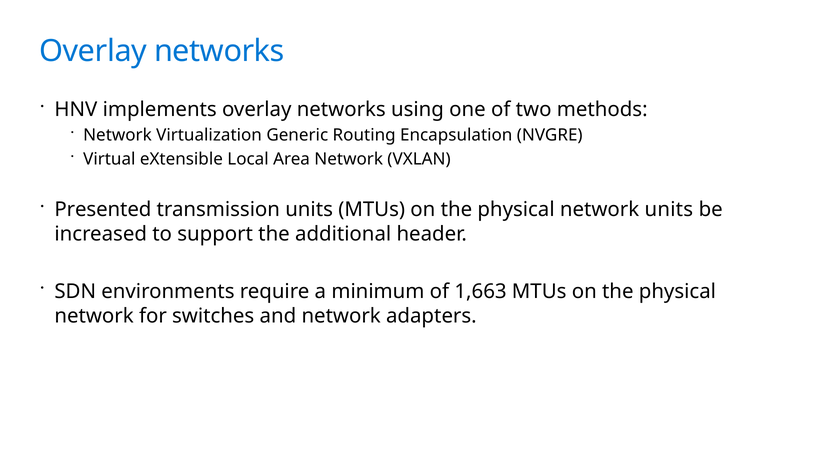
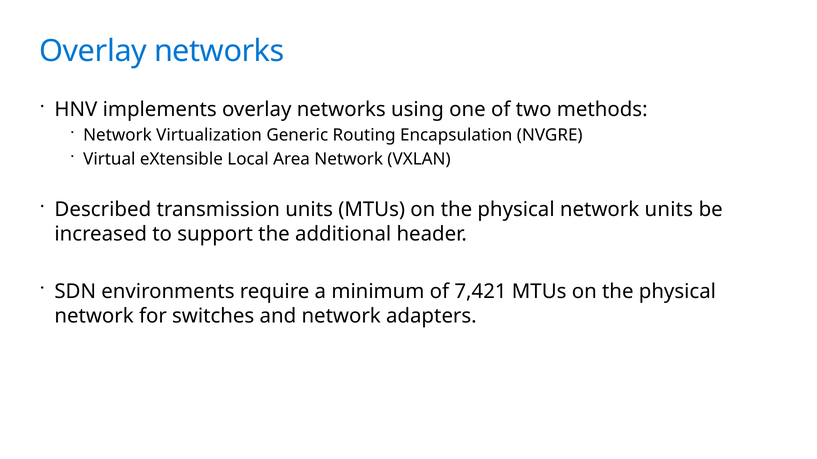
Presented: Presented -> Described
1,663: 1,663 -> 7,421
